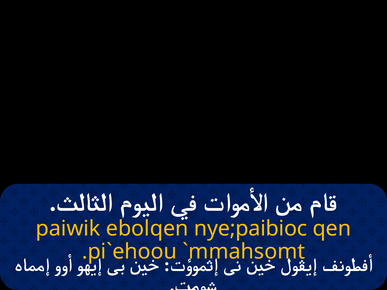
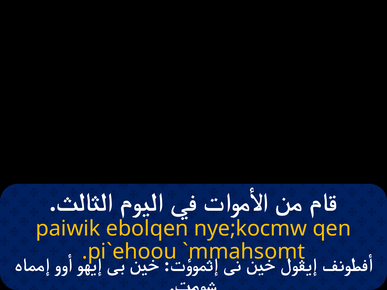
nye;paibioc: nye;paibioc -> nye;kocmw
